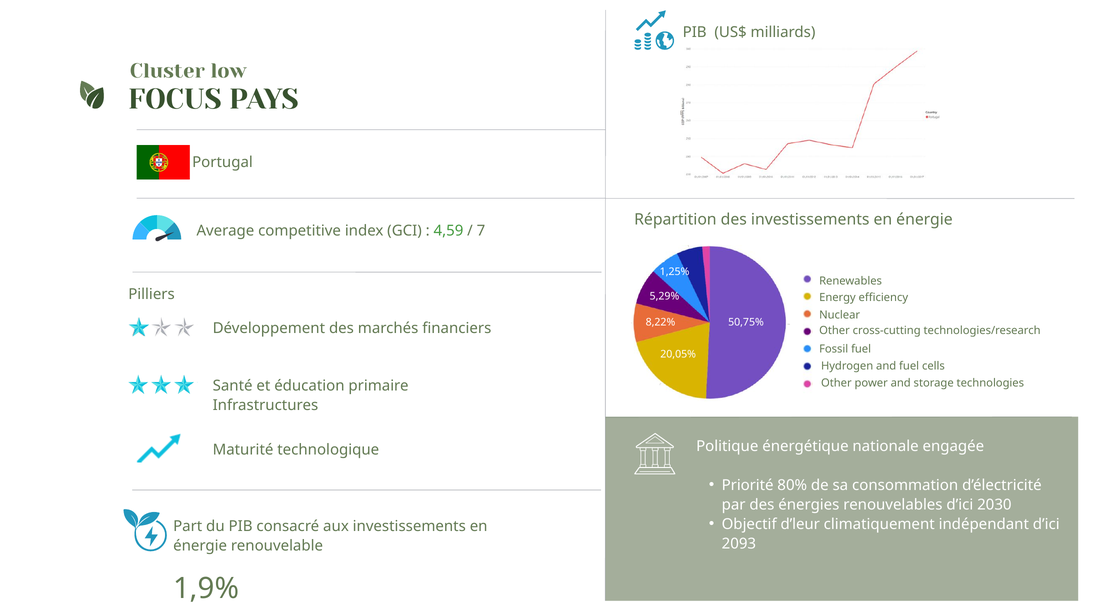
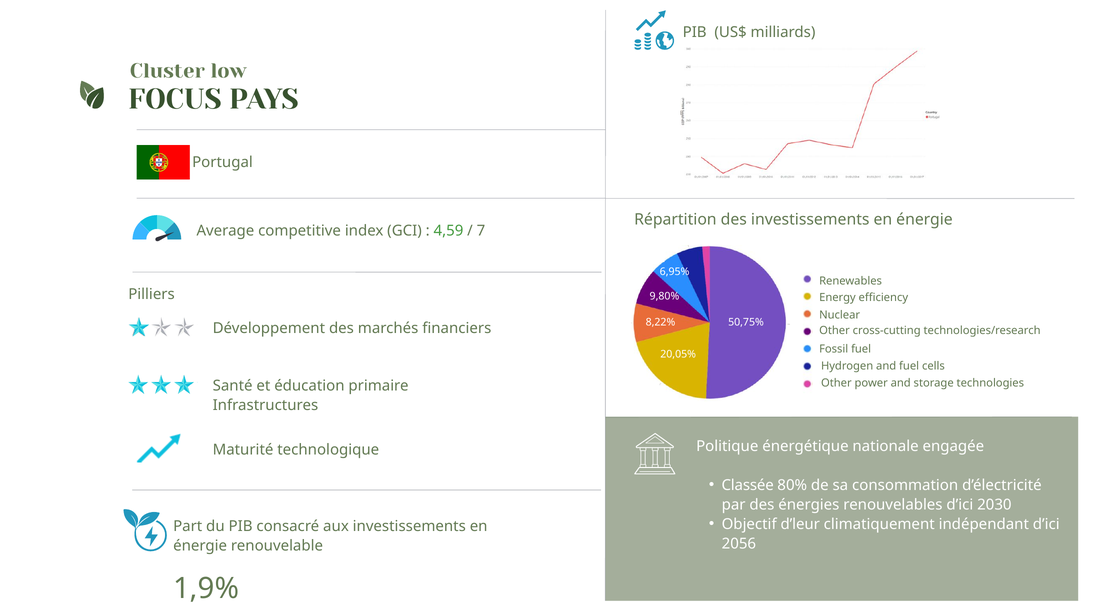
1,25%: 1,25% -> 6,95%
5,29%: 5,29% -> 9,80%
Priorité: Priorité -> Classée
2093: 2093 -> 2056
